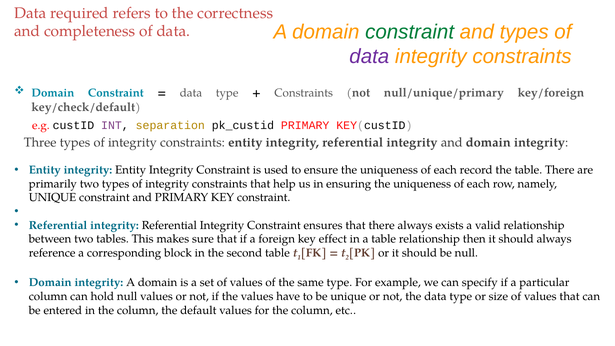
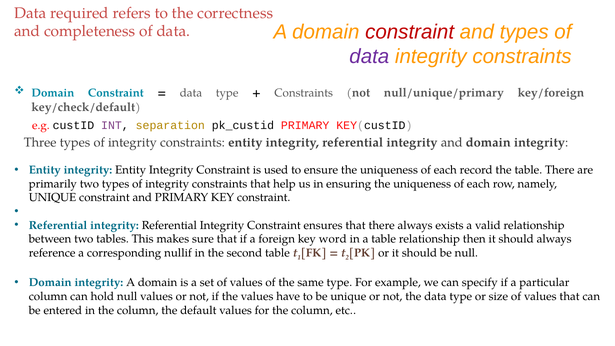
constraint at (410, 32) colour: green -> red
effect: effect -> word
block: block -> nullif
